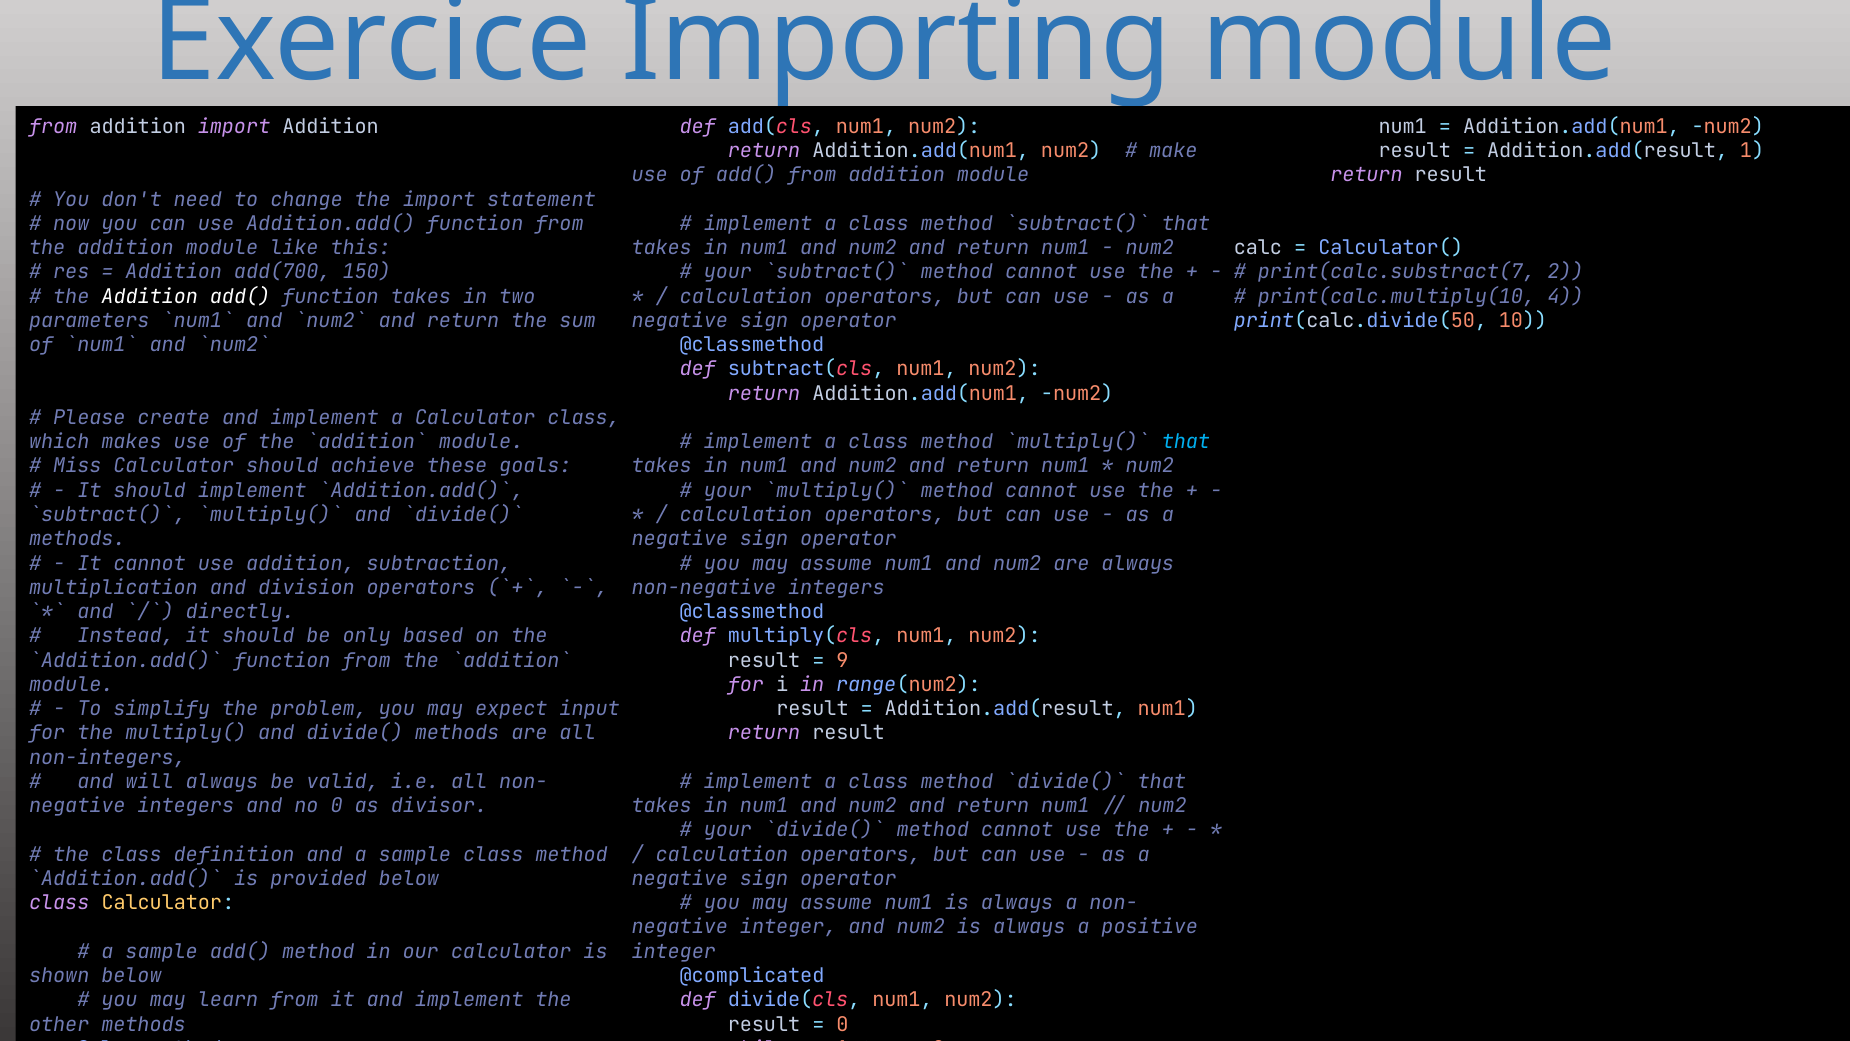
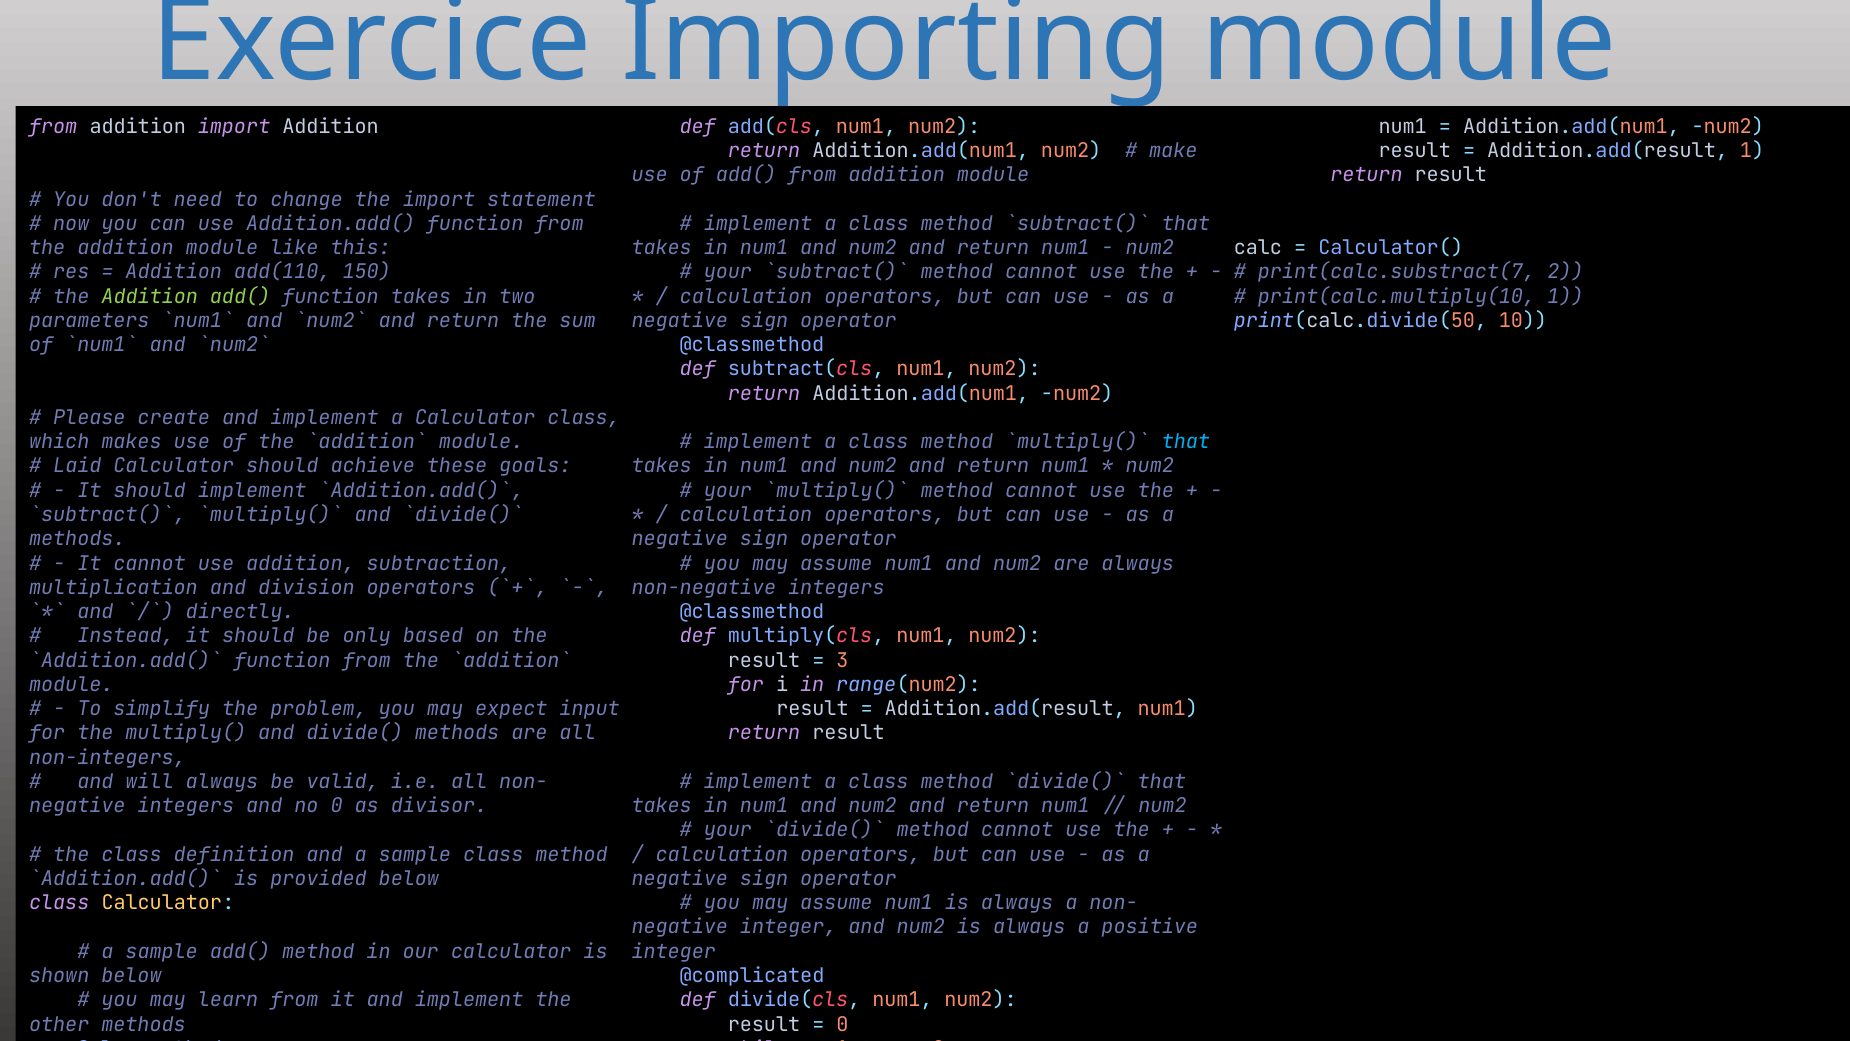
Addition.add(700: Addition.add(700 -> Addition.add(110
Addition.add( at (186, 296) colour: white -> light green
print(calc.multiply(10 4: 4 -> 1
Miss: Miss -> Laid
9: 9 -> 3
